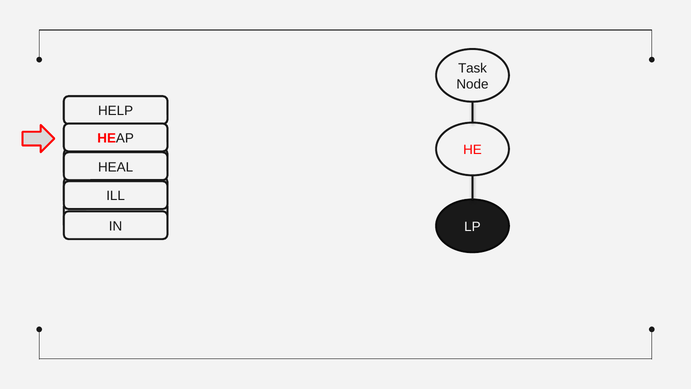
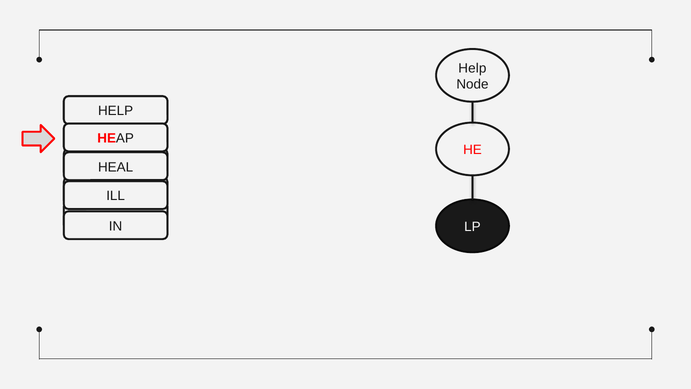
Task at (473, 68): Task -> Help
